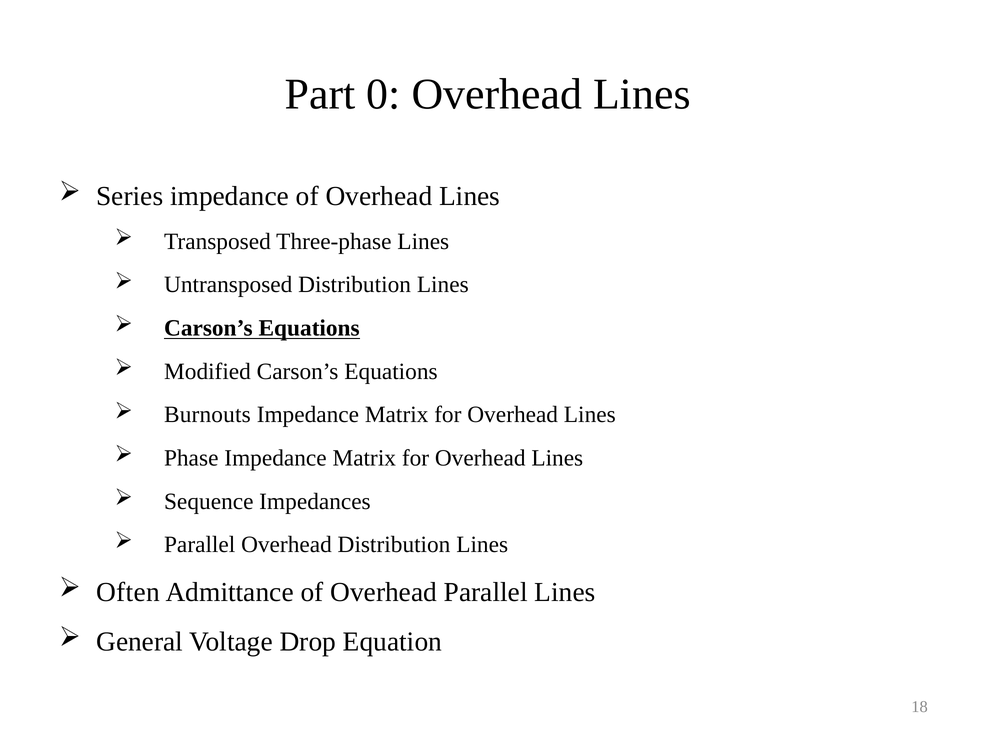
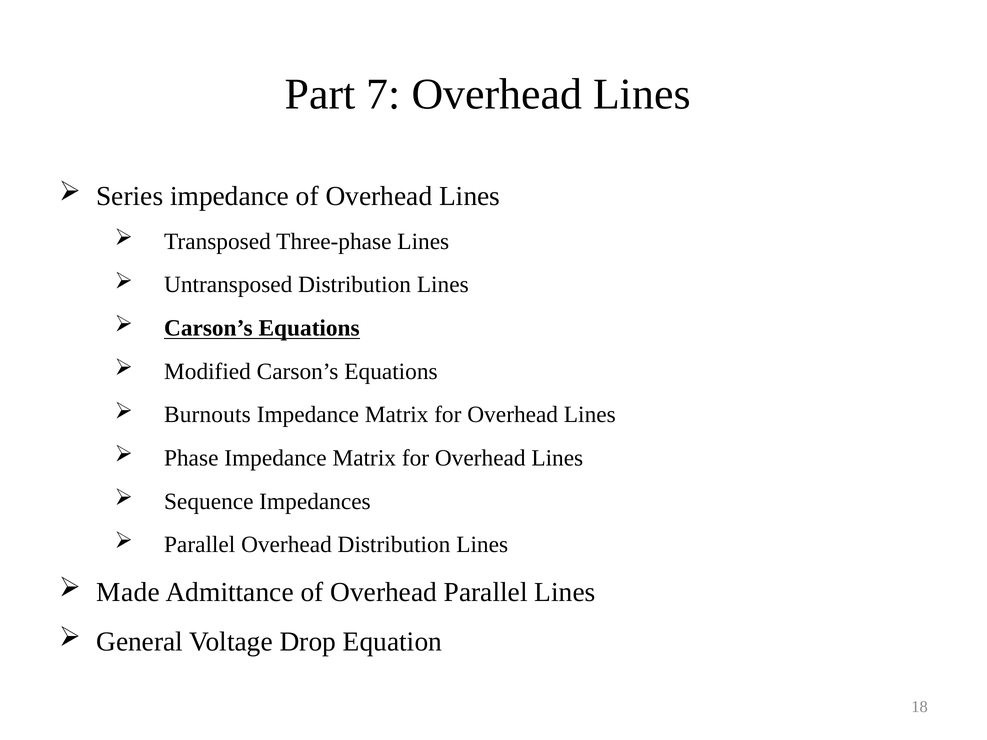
0: 0 -> 7
Often: Often -> Made
